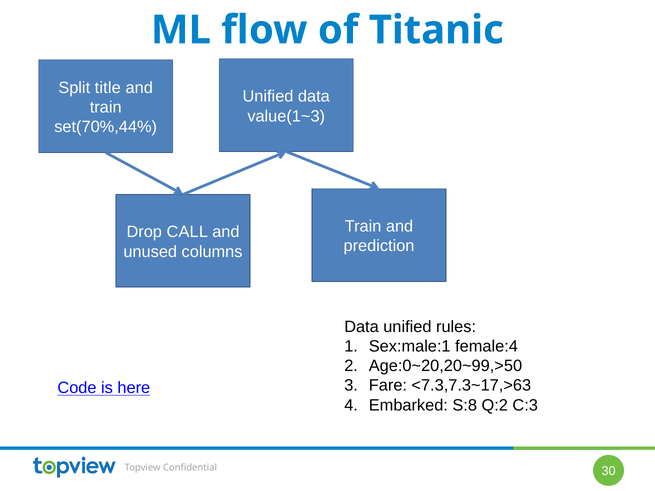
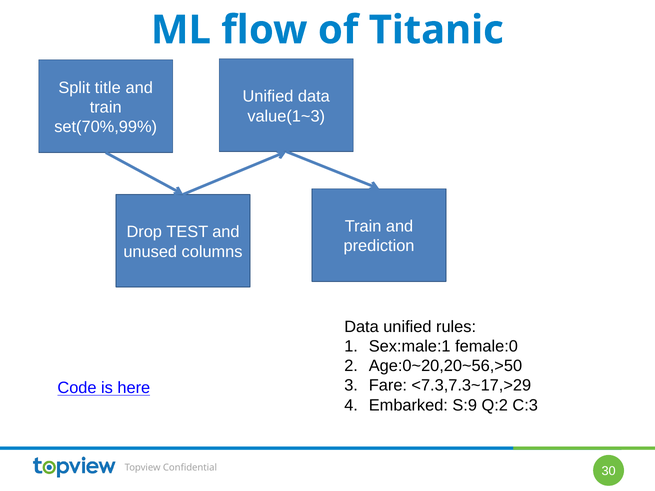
set(70%,44%: set(70%,44% -> set(70%,99%
CALL: CALL -> TEST
female:4: female:4 -> female:0
Age:0~20,20~99,>50: Age:0~20,20~99,>50 -> Age:0~20,20~56,>50
<7.3,7.3~17,>63: <7.3,7.3~17,>63 -> <7.3,7.3~17,>29
S:8: S:8 -> S:9
